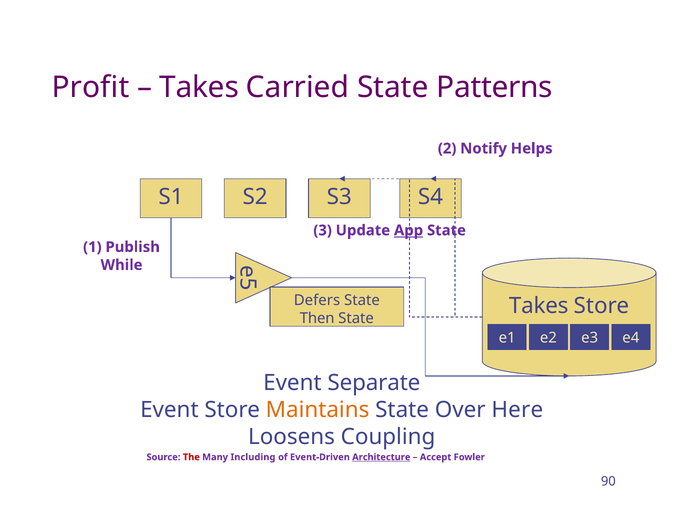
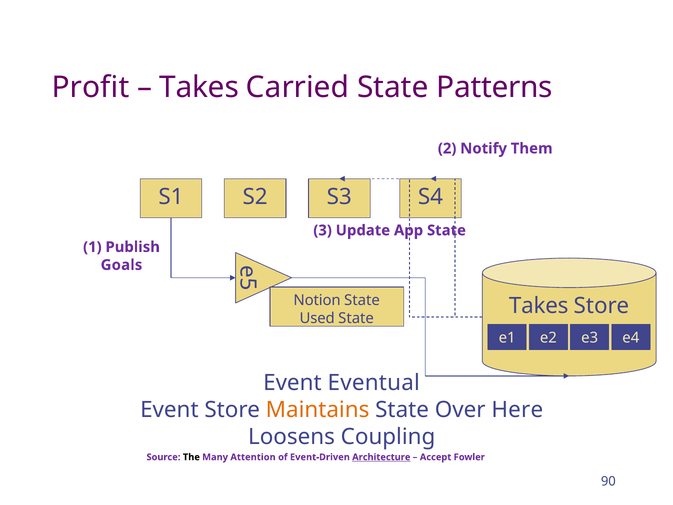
Helps: Helps -> Them
App underline: present -> none
While: While -> Goals
Defers: Defers -> Notion
Then: Then -> Used
Separate: Separate -> Eventual
The colour: red -> black
Including: Including -> Attention
